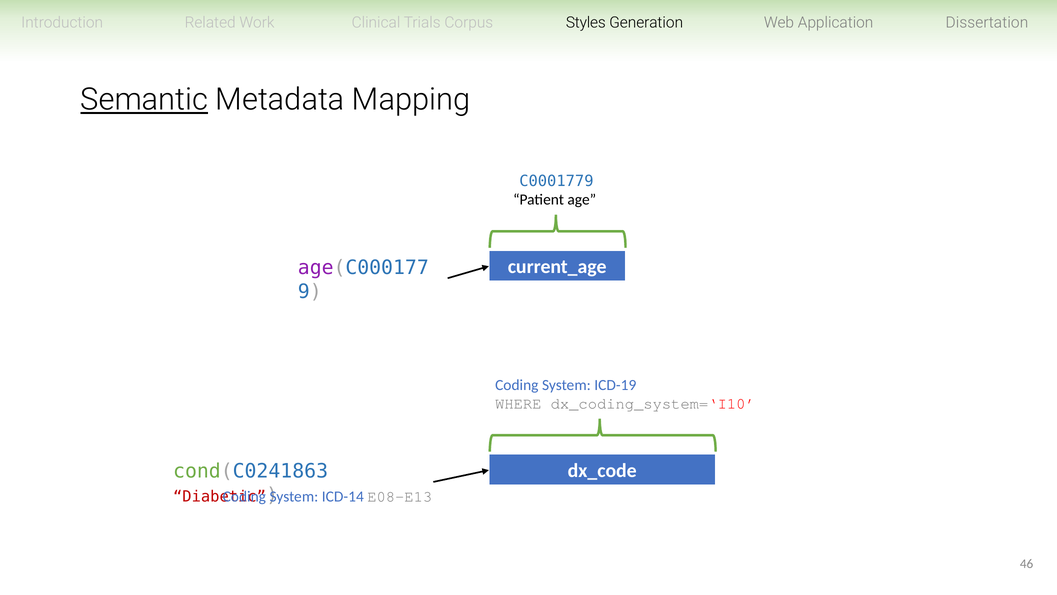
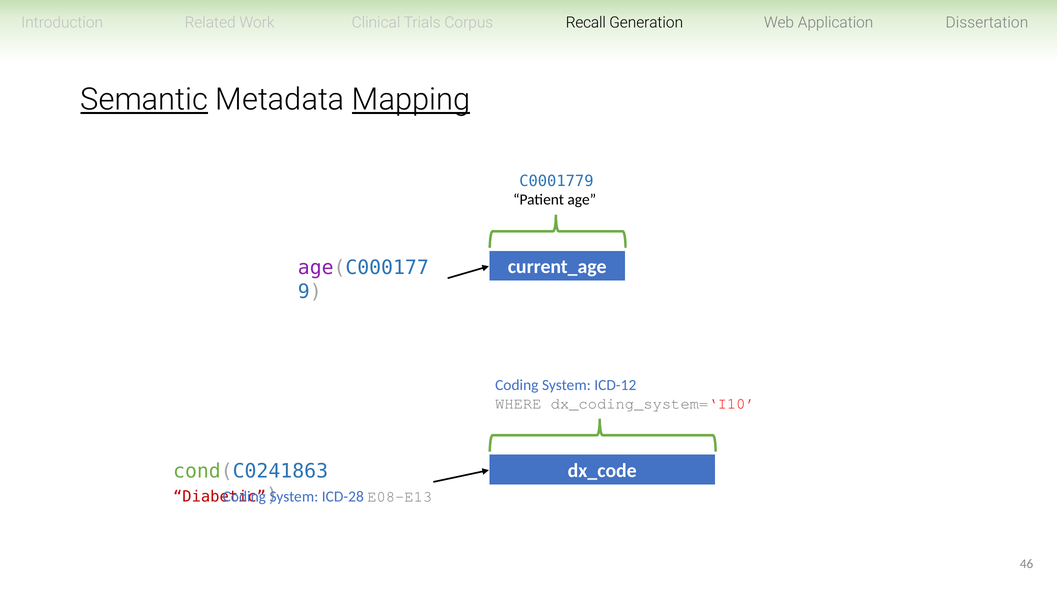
Styles: Styles -> Recall
Mapping underline: none -> present
ICD-19: ICD-19 -> ICD-12
ICD-14: ICD-14 -> ICD-28
